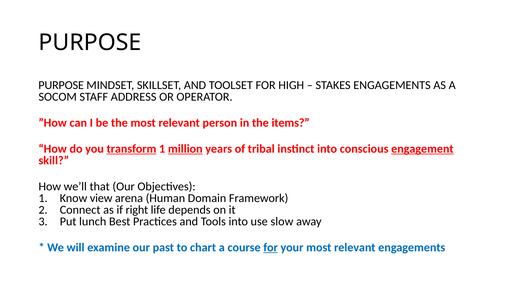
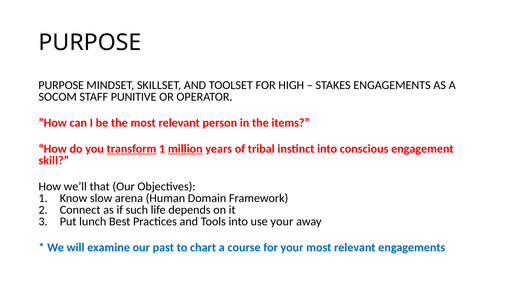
ADDRESS: ADDRESS -> PUNITIVE
engagement underline: present -> none
view: view -> slow
right: right -> such
use slow: slow -> your
for at (271, 248) underline: present -> none
